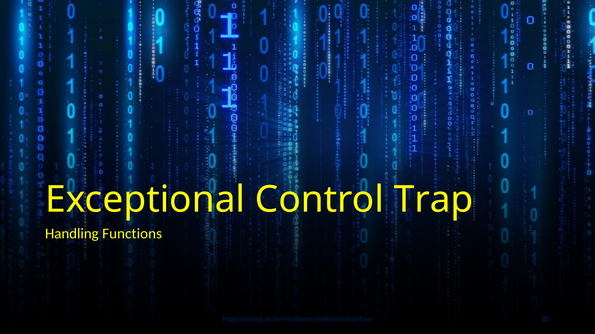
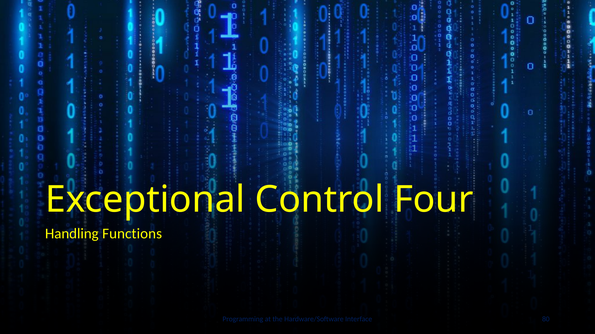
Trap: Trap -> Four
